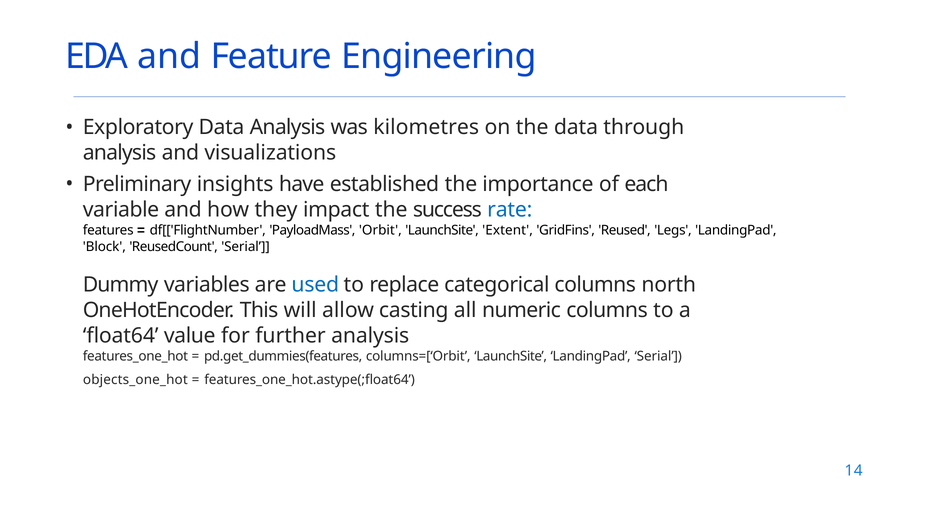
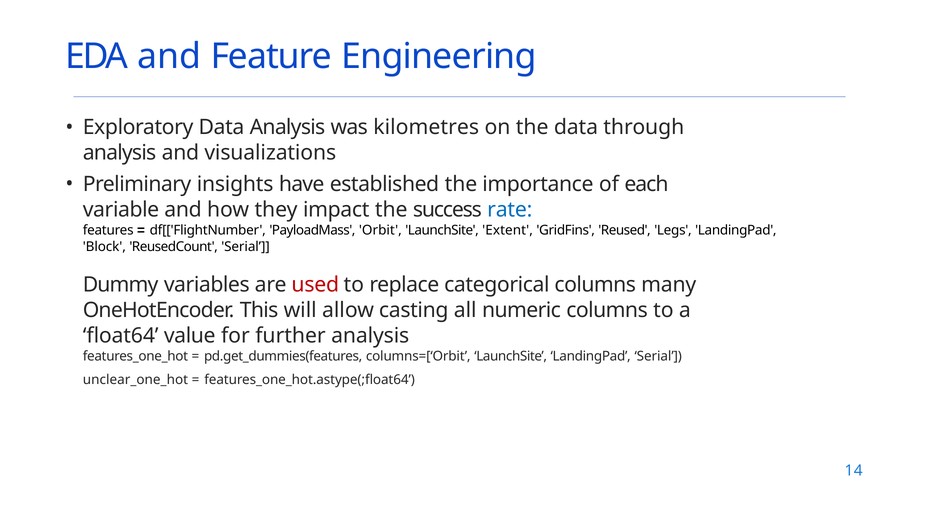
used colour: blue -> red
north: north -> many
objects_one_hot: objects_one_hot -> unclear_one_hot
